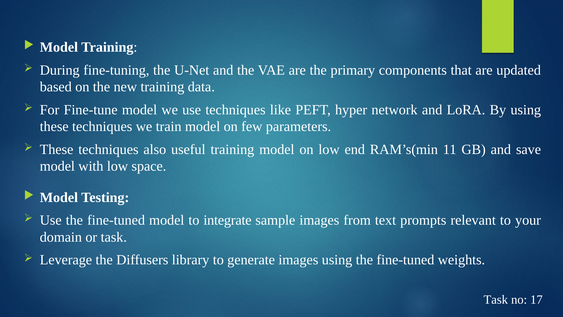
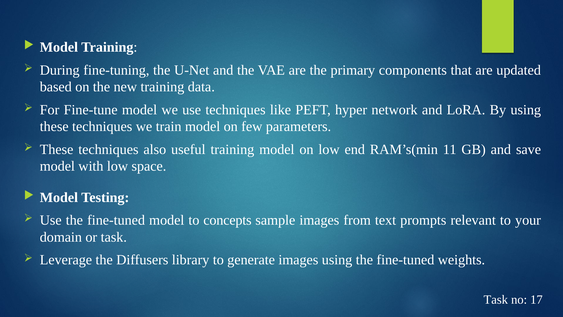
integrate: integrate -> concepts
